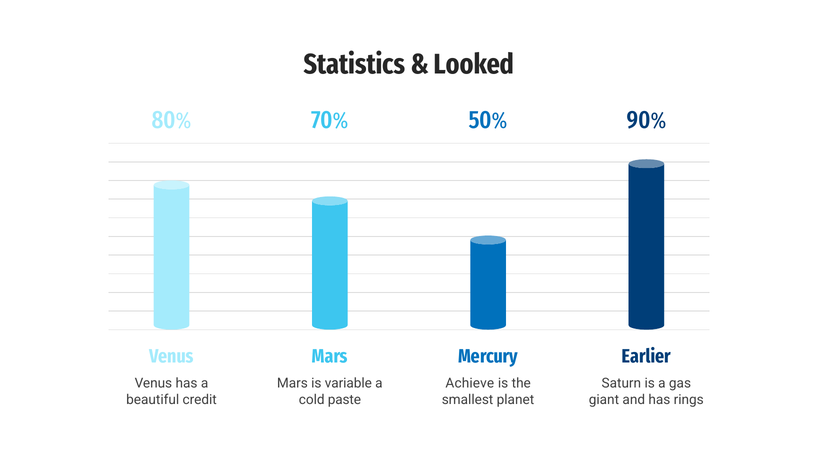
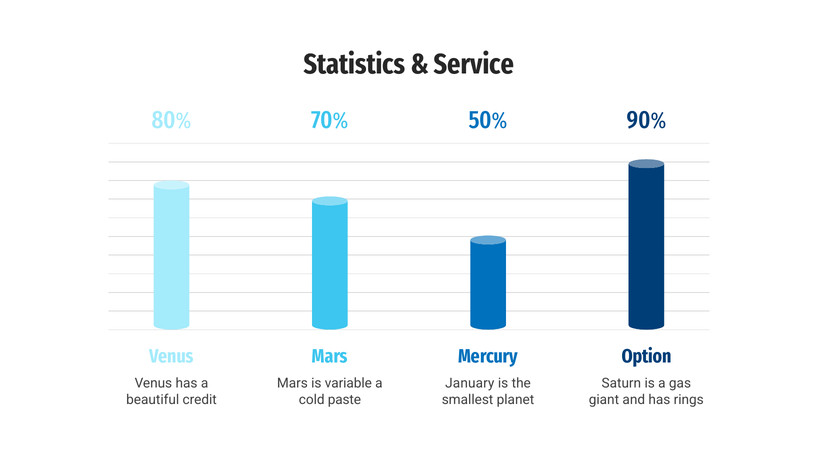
Looked: Looked -> Service
Earlier: Earlier -> Option
Achieve: Achieve -> January
